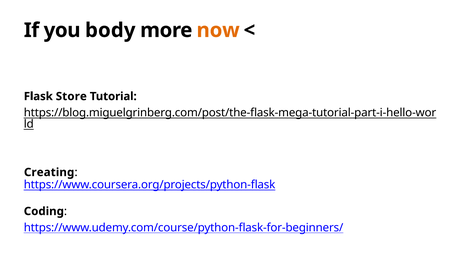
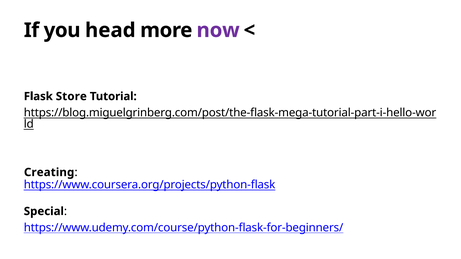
body: body -> head
now colour: orange -> purple
Coding: Coding -> Special
